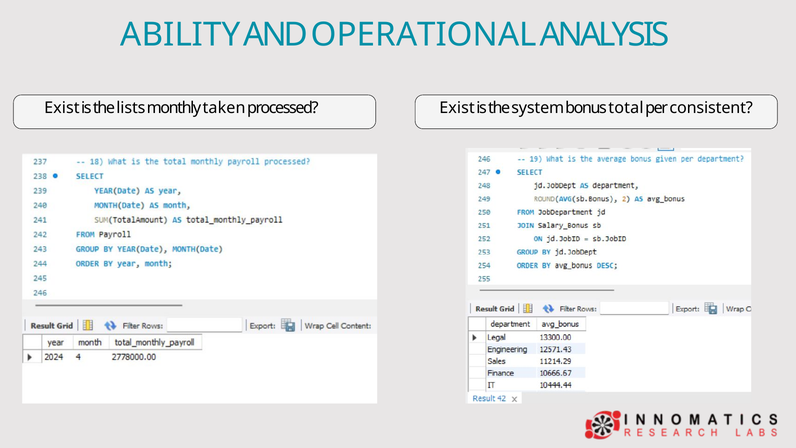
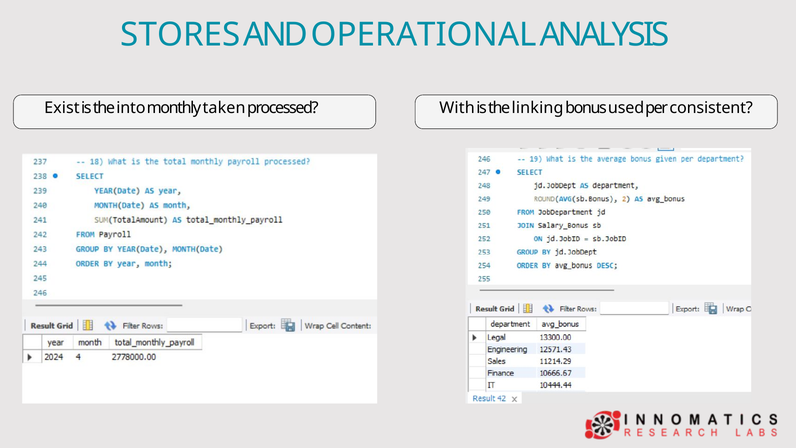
ABILITY: ABILITY -> STORES
lists: lists -> into
processed Exist: Exist -> With
system: system -> linking
total: total -> used
